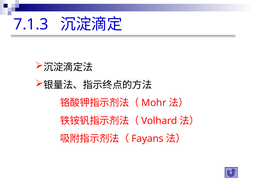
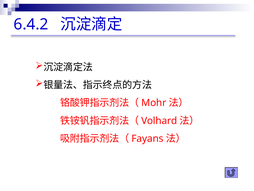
7.1.3: 7.1.3 -> 6.4.2
